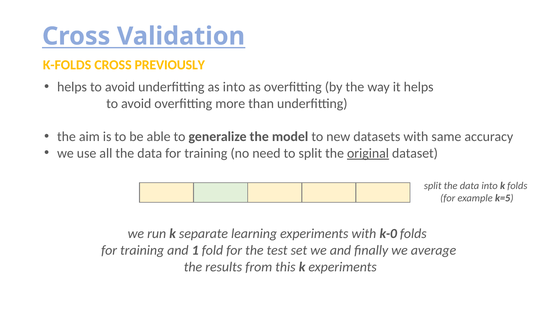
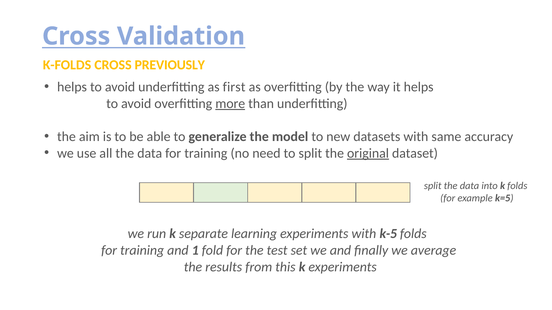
as into: into -> first
more underline: none -> present
k-0: k-0 -> k-5
